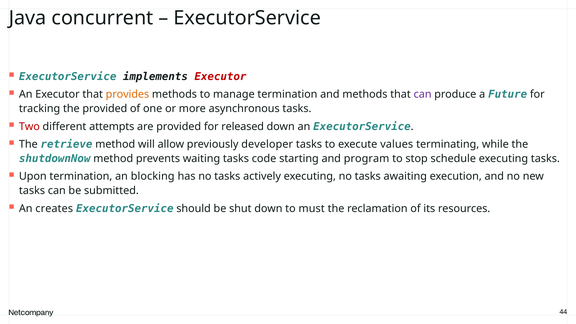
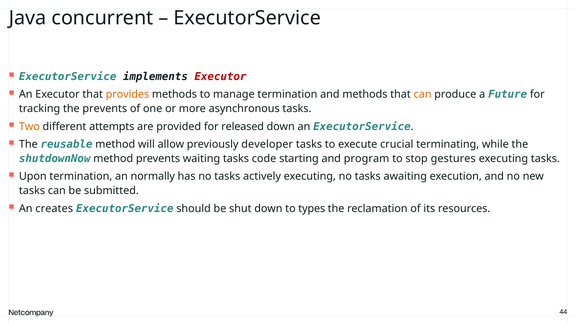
can at (423, 94) colour: purple -> orange
the provided: provided -> prevents
Two colour: red -> orange
retrieve: retrieve -> reusable
values: values -> crucial
schedule: schedule -> gestures
blocking: blocking -> normally
must: must -> types
